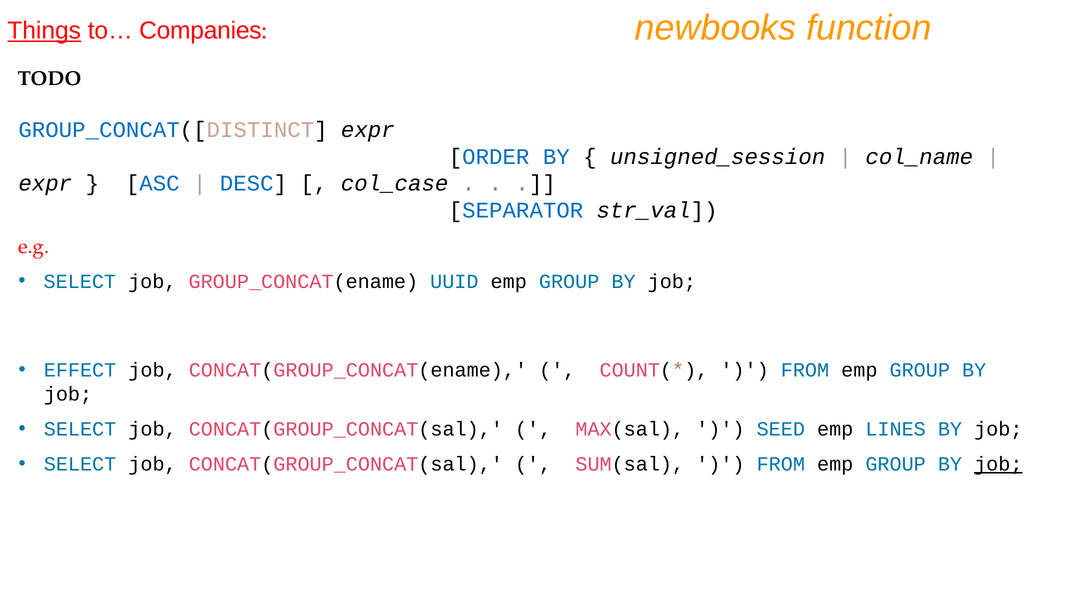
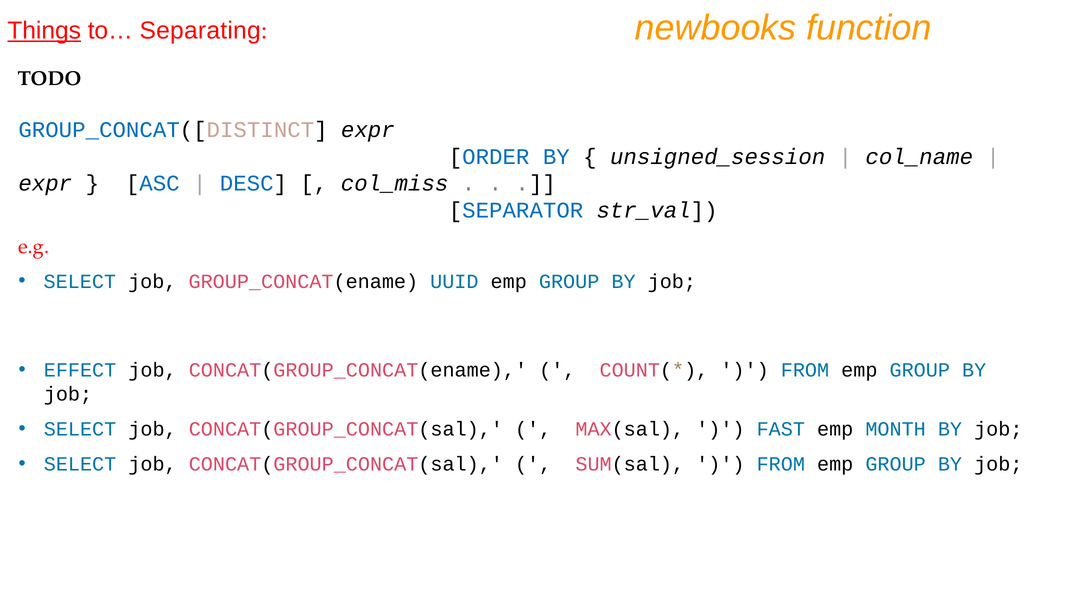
Companies: Companies -> Separating
col_case: col_case -> col_miss
SEED: SEED -> FAST
LINES: LINES -> MONTH
job at (998, 464) underline: present -> none
